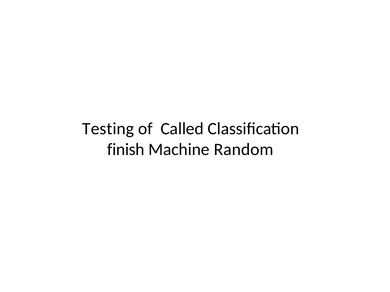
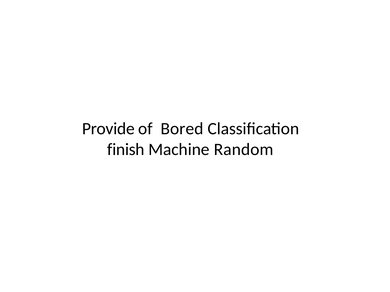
Testing: Testing -> Provide
Called: Called -> Bored
